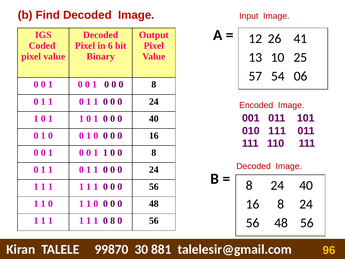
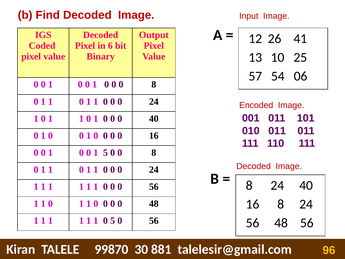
010 111: 111 -> 011
0 0 1 1: 1 -> 5
1 0 8: 8 -> 5
